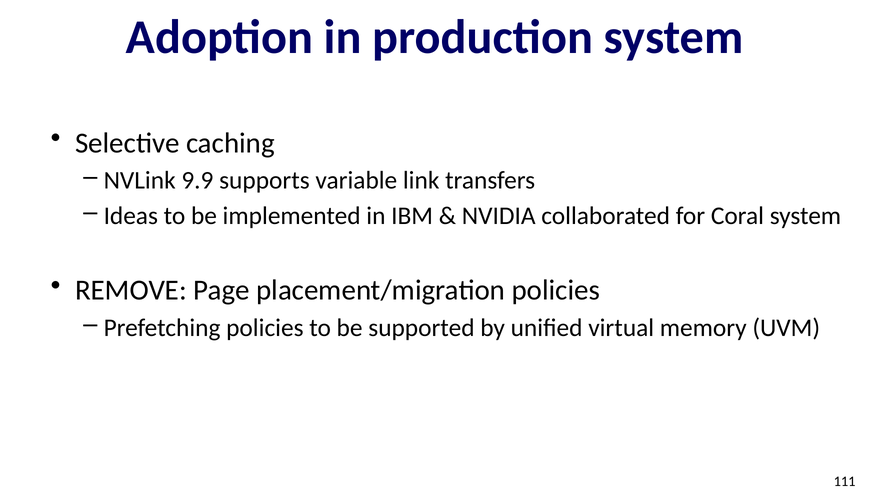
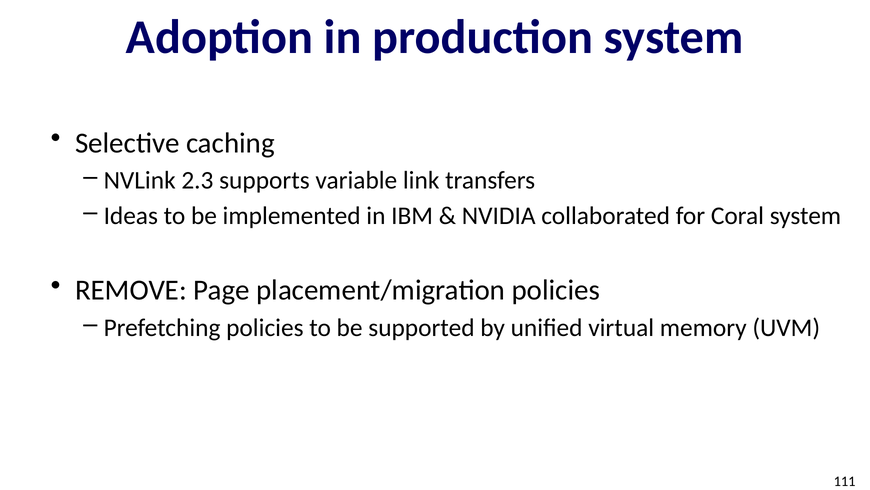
9.9: 9.9 -> 2.3
